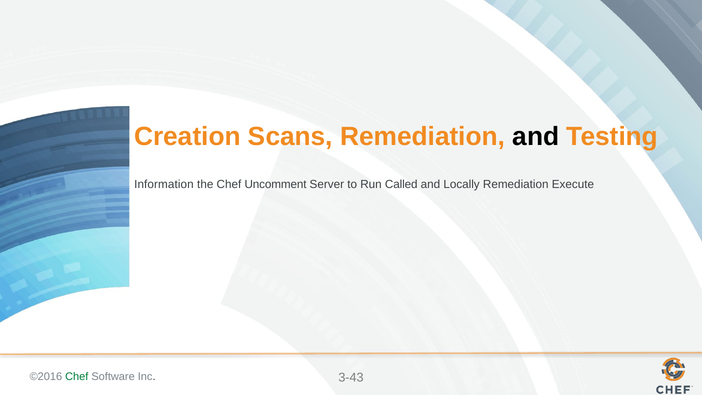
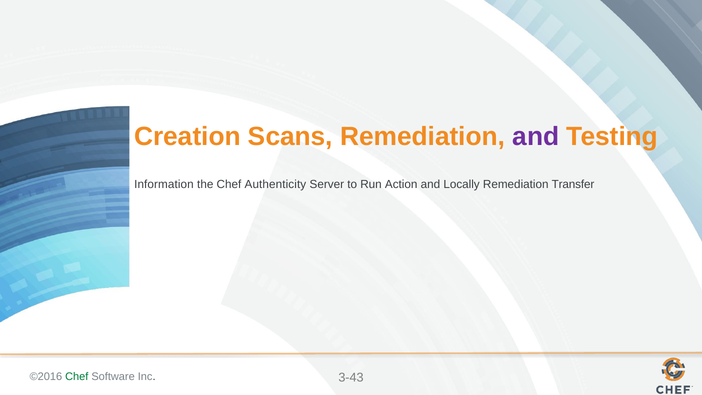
and at (536, 136) colour: black -> purple
Uncomment: Uncomment -> Authenticity
Called: Called -> Action
Execute: Execute -> Transfer
